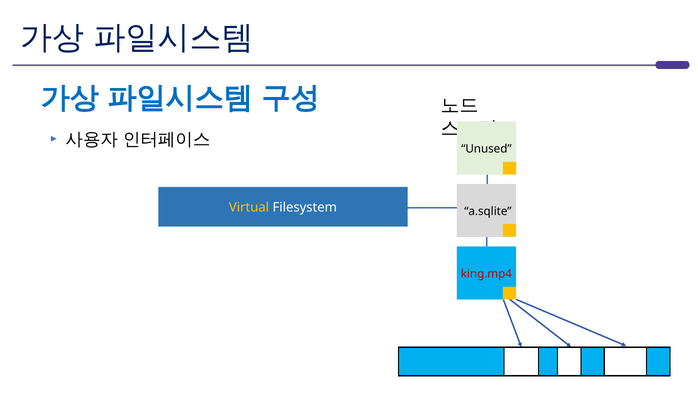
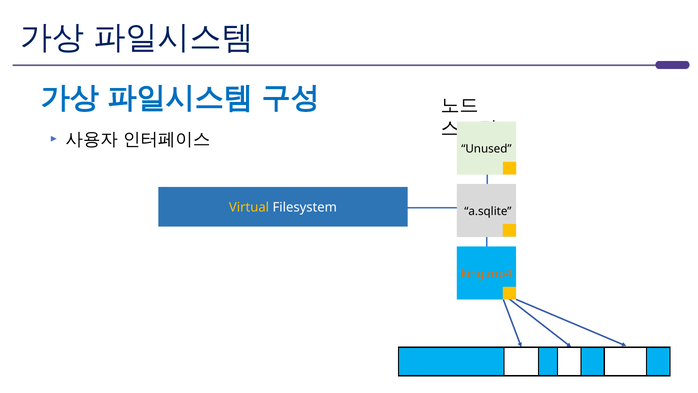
king.mp4 colour: red -> orange
